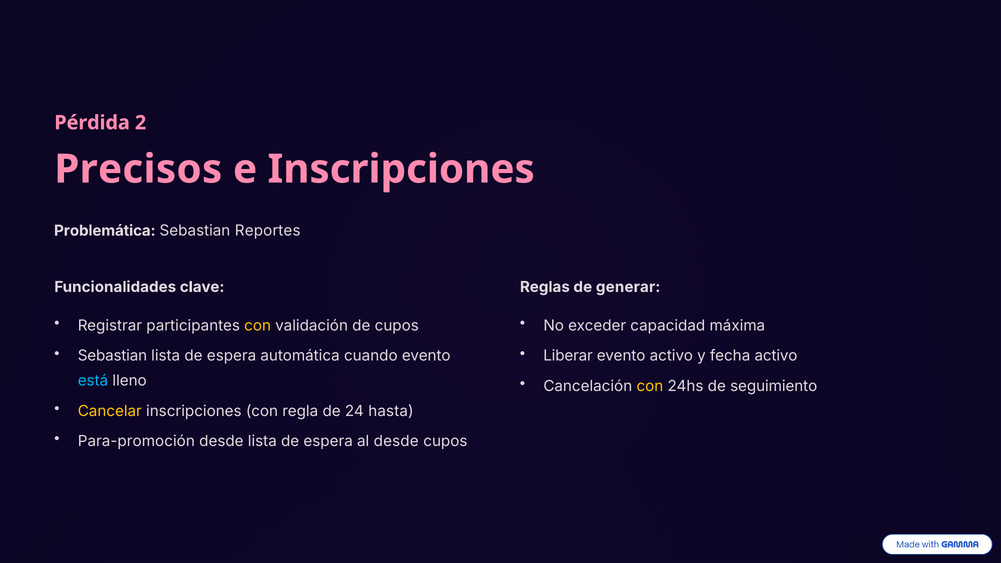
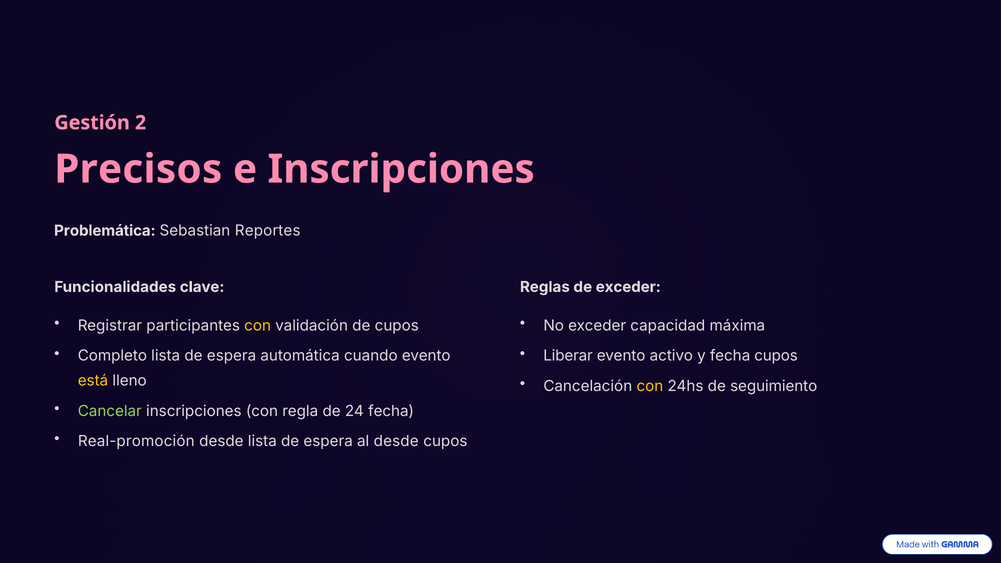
Pérdida: Pérdida -> Gestión
de generar: generar -> exceder
Sebastian at (112, 356): Sebastian -> Completo
fecha activo: activo -> cupos
está colour: light blue -> yellow
Cancelar colour: yellow -> light green
24 hasta: hasta -> fecha
Para-promoción: Para-promoción -> Real-promoción
